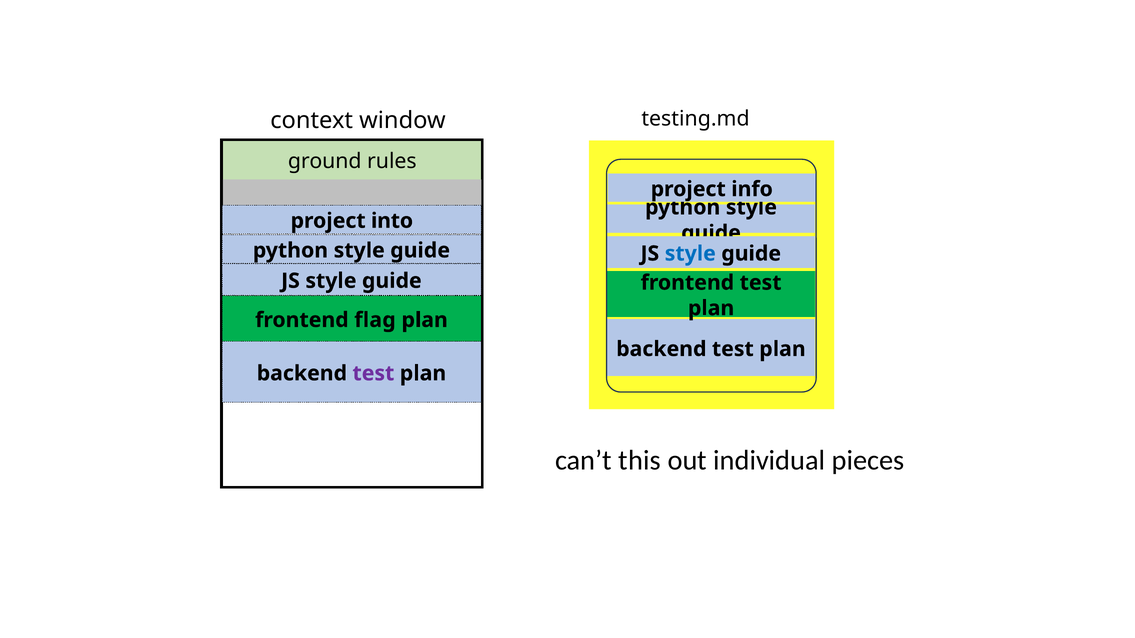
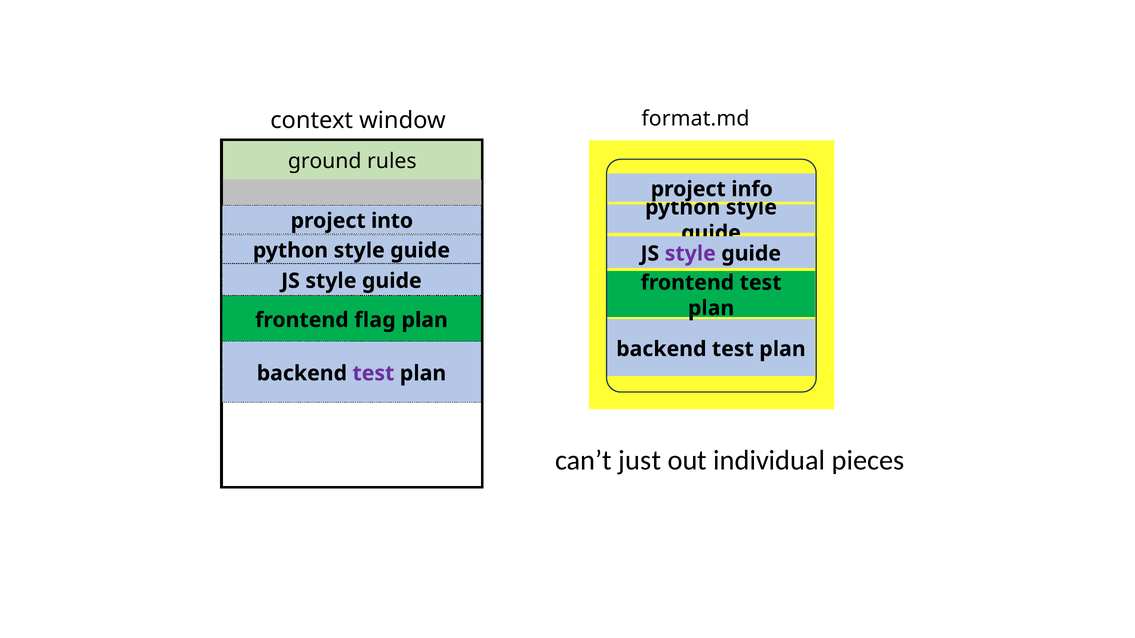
testing.md: testing.md -> format.md
style at (690, 254) colour: blue -> purple
this: this -> just
